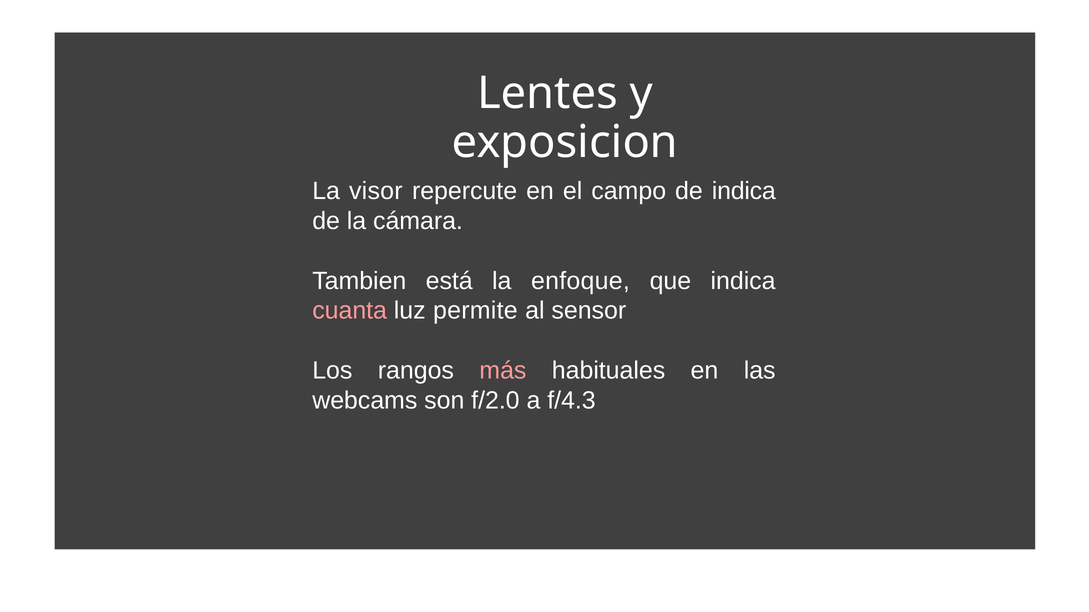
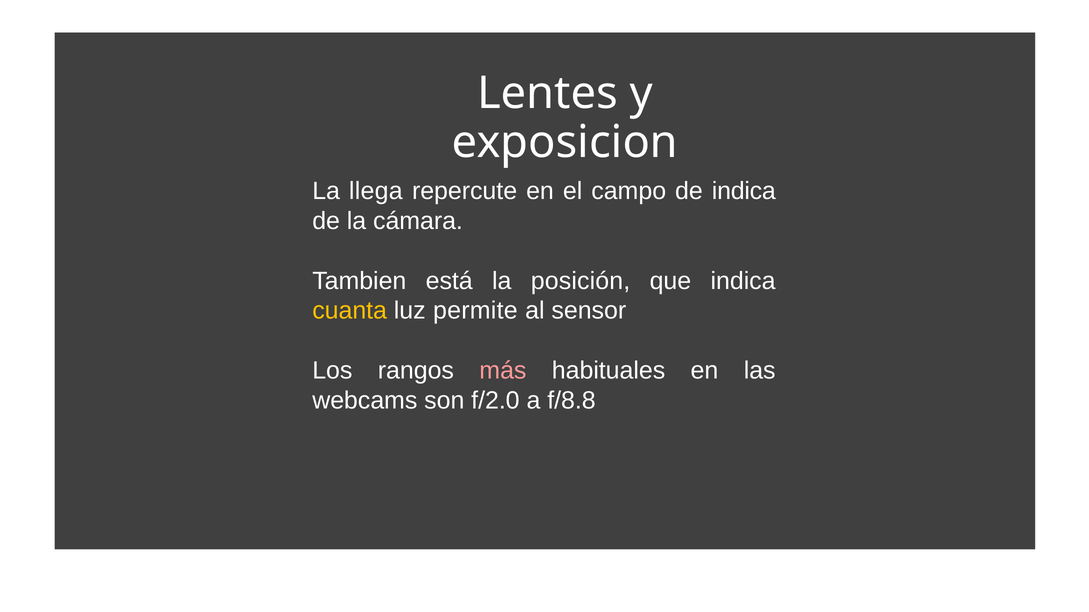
visor: visor -> llega
enfoque: enfoque -> posición
cuanta colour: pink -> yellow
f/4.3: f/4.3 -> f/8.8
